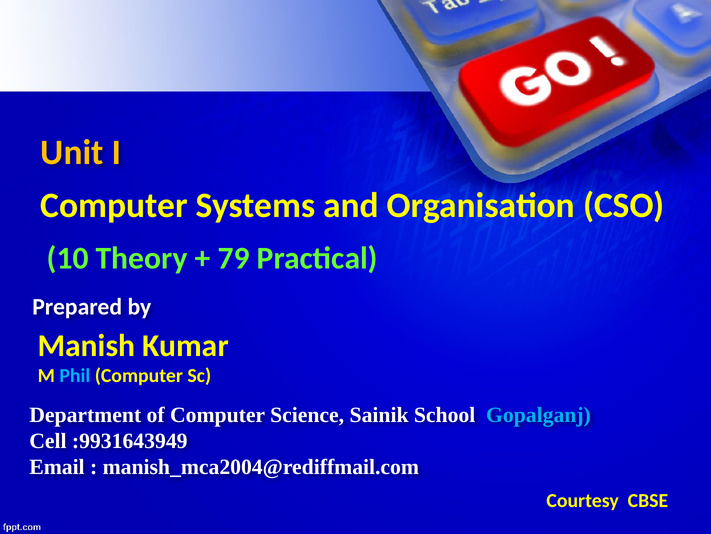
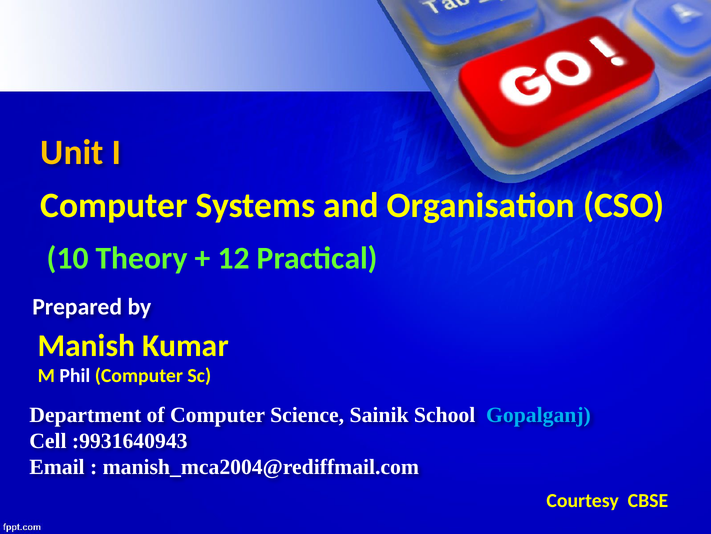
79: 79 -> 12
Phil colour: light blue -> white
:9931643949: :9931643949 -> :9931640943
